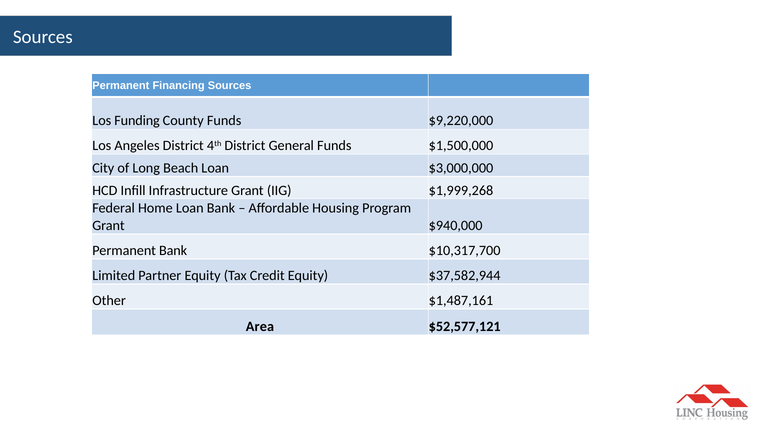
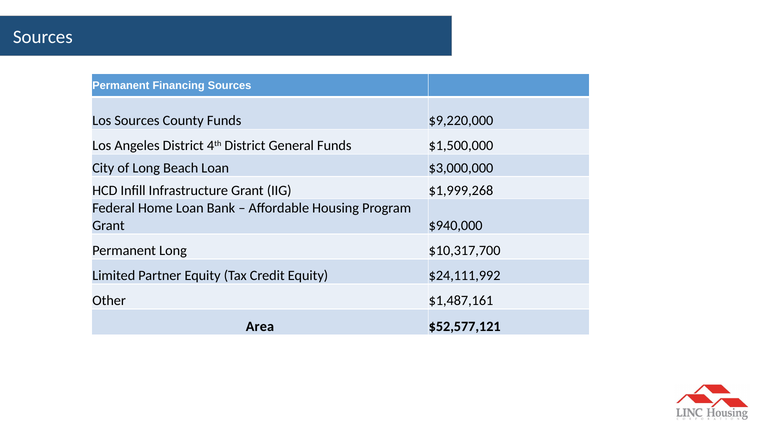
Los Funding: Funding -> Sources
Permanent Bank: Bank -> Long
$37,582,944: $37,582,944 -> $24,111,992
